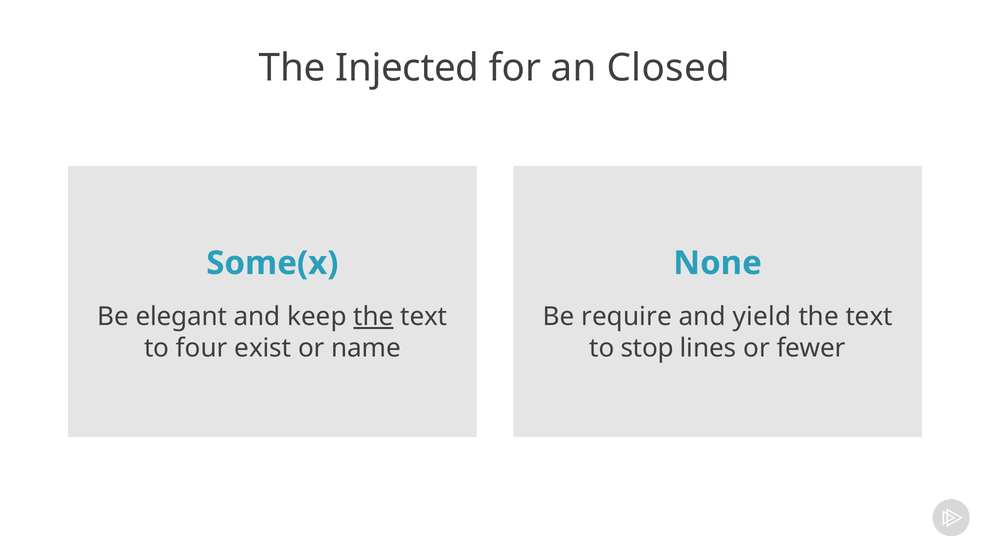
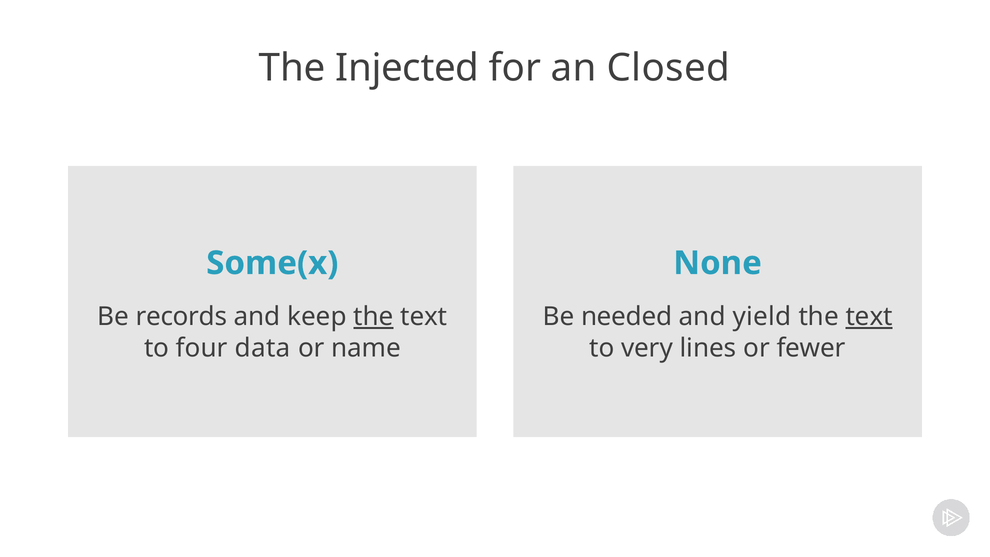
elegant: elegant -> records
require: require -> needed
text at (869, 317) underline: none -> present
exist: exist -> data
stop: stop -> very
